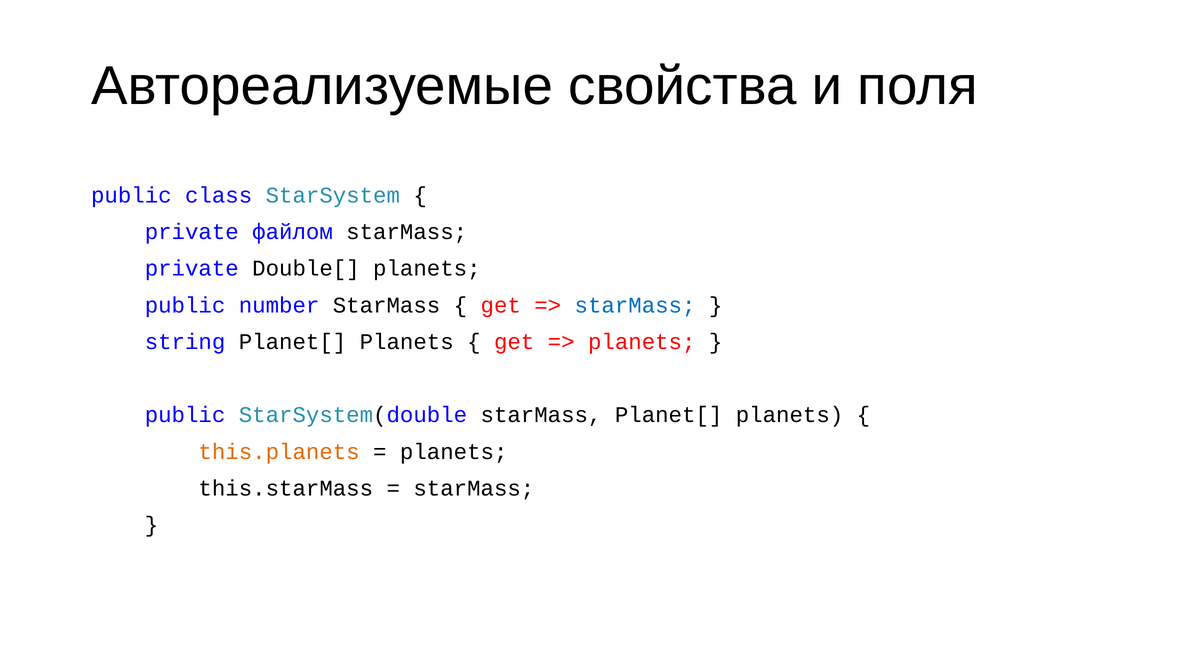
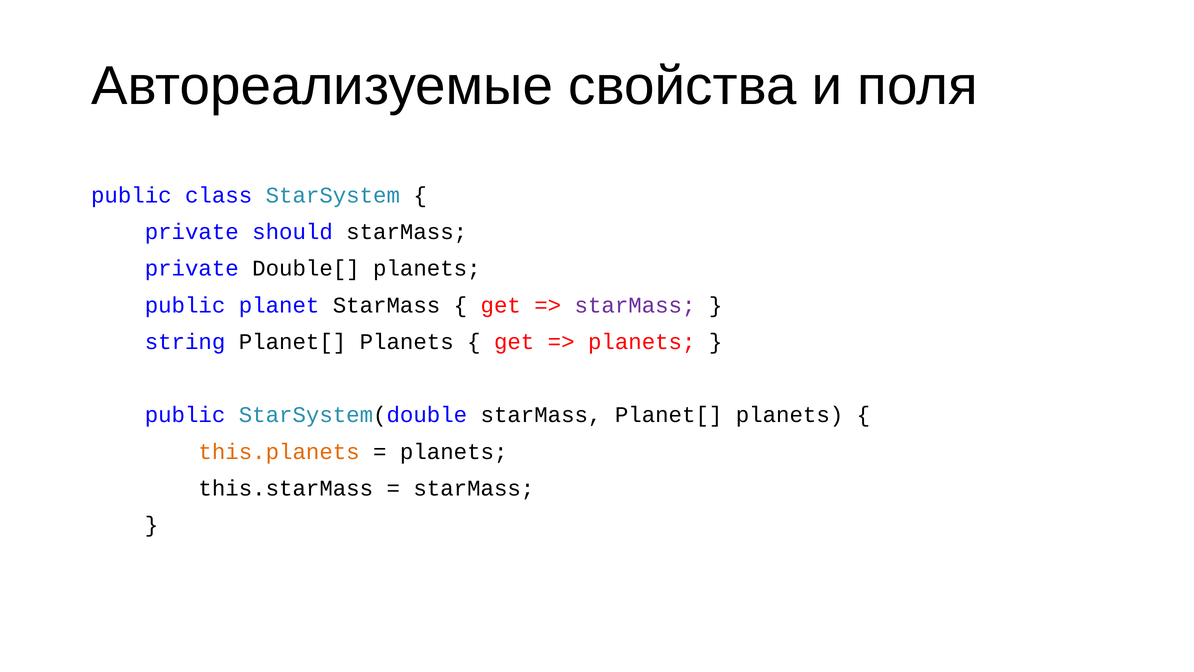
файлом: файлом -> should
number: number -> planet
starMass at (635, 305) colour: blue -> purple
